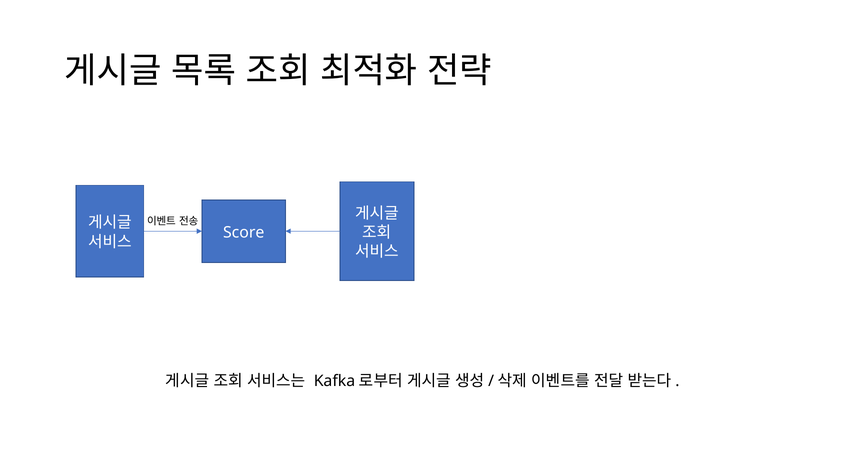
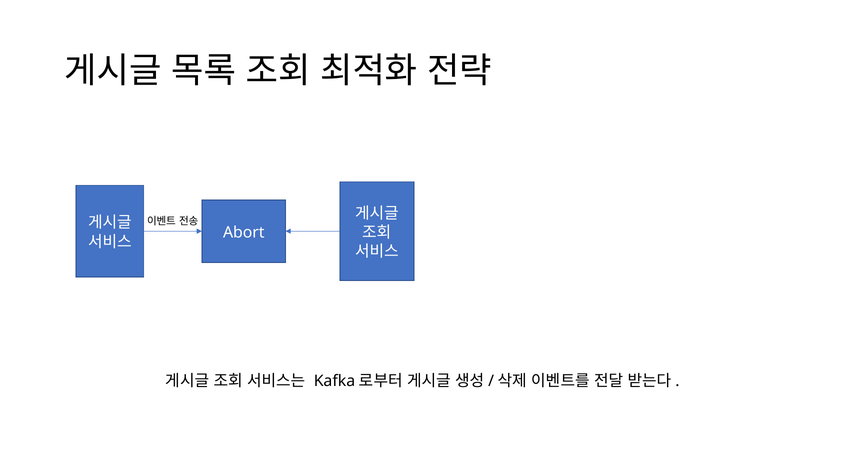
Score: Score -> Abort
